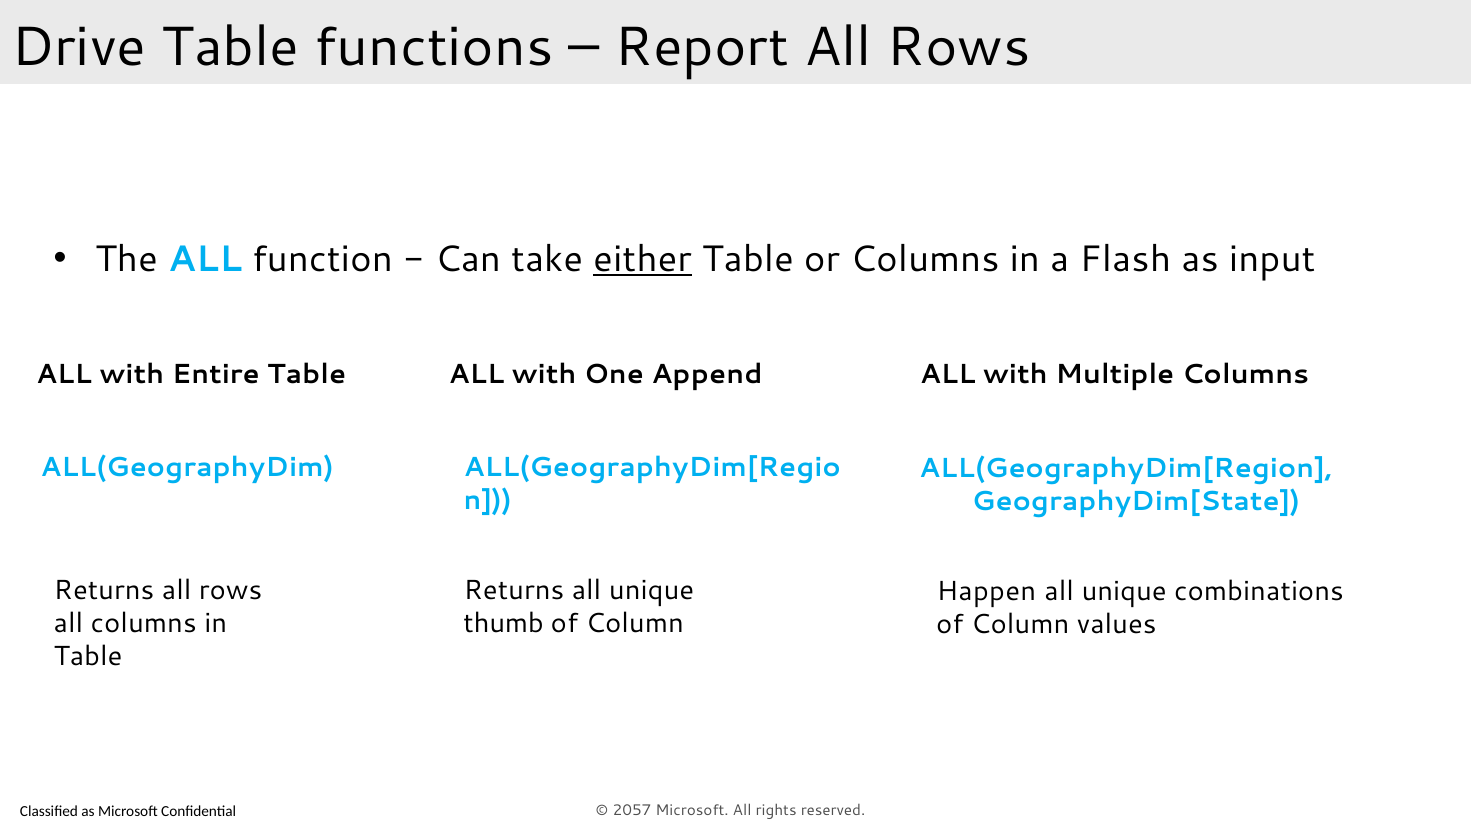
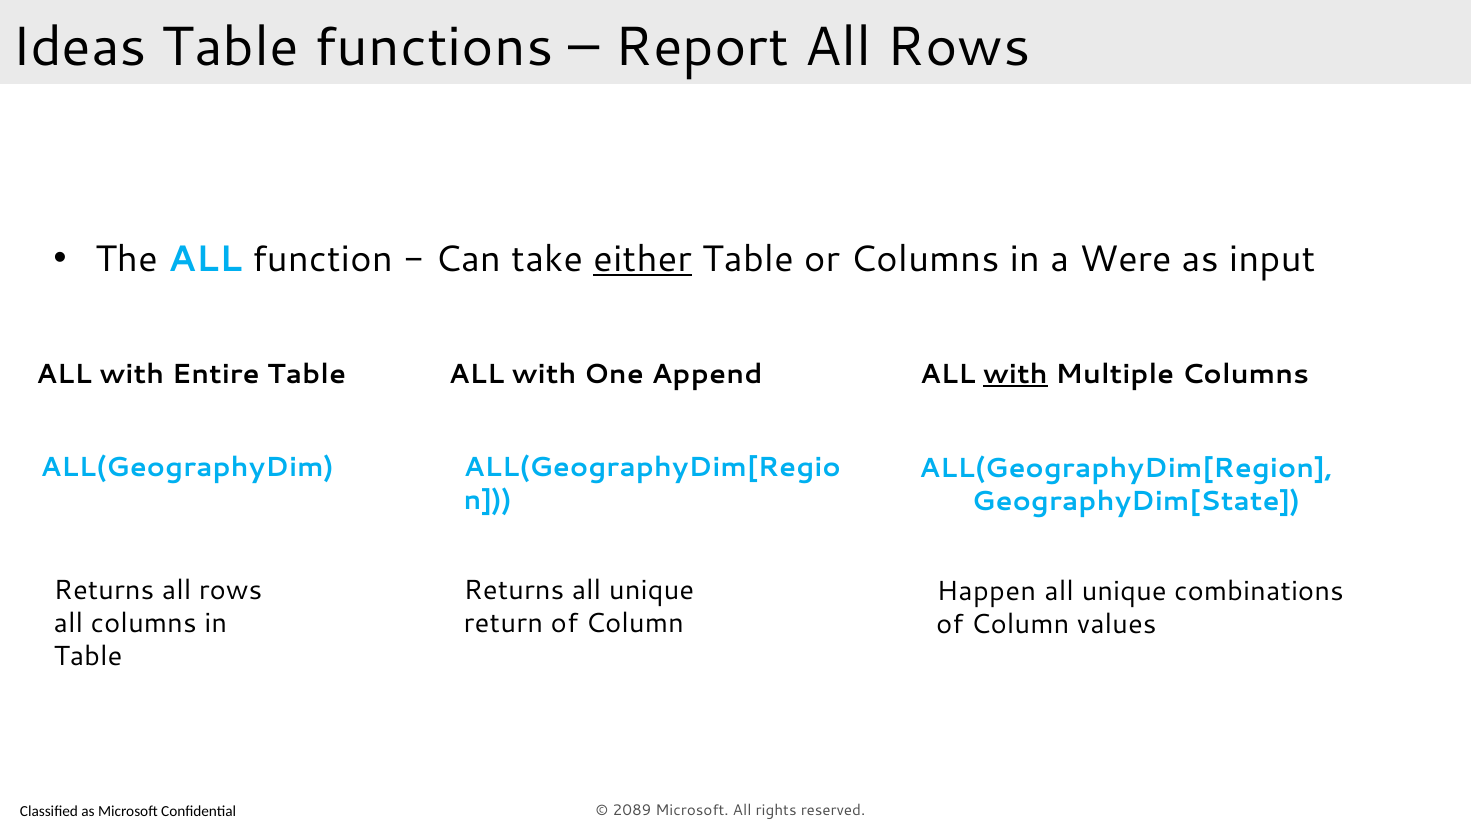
Drive: Drive -> Ideas
Flash: Flash -> Were
with at (1015, 375) underline: none -> present
thumb: thumb -> return
2057: 2057 -> 2089
